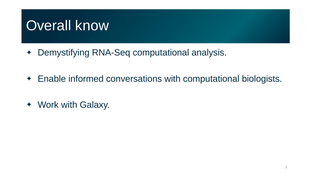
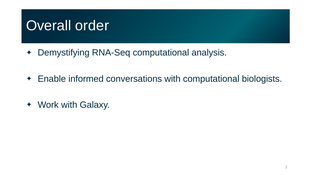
know: know -> order
